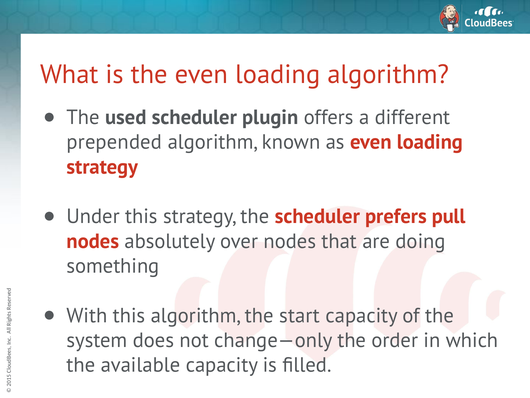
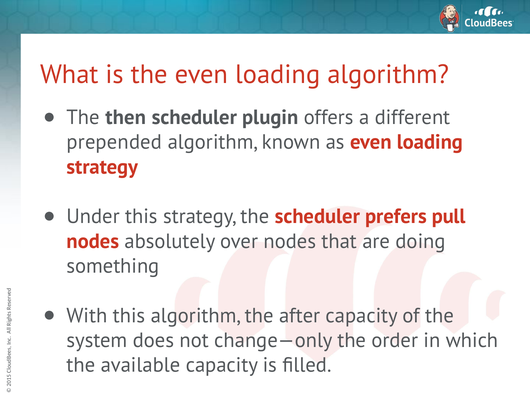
used: used -> then
start: start -> after
